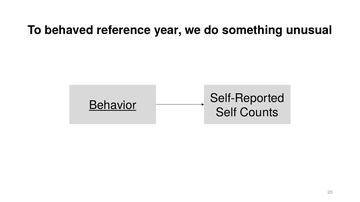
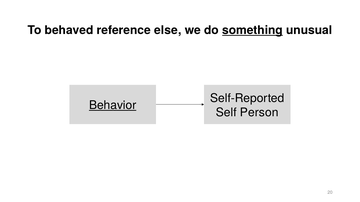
year: year -> else
something underline: none -> present
Counts: Counts -> Person
